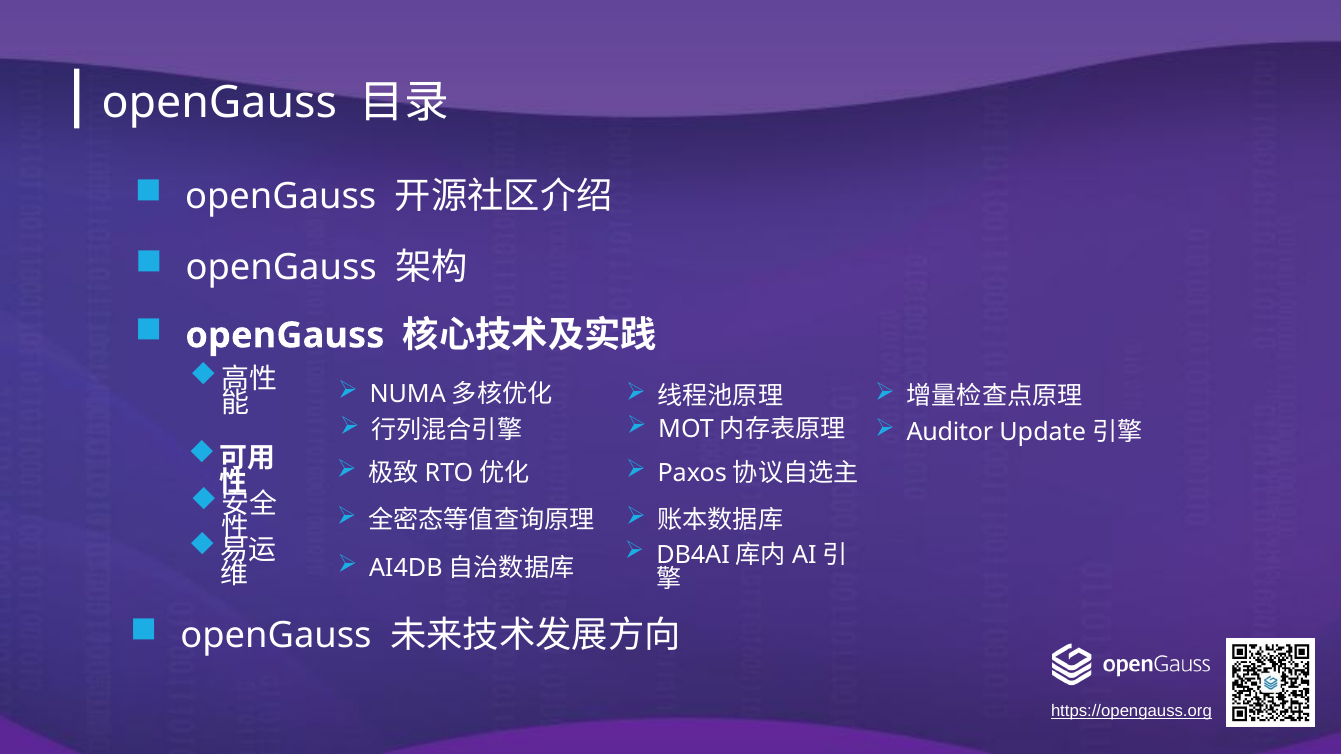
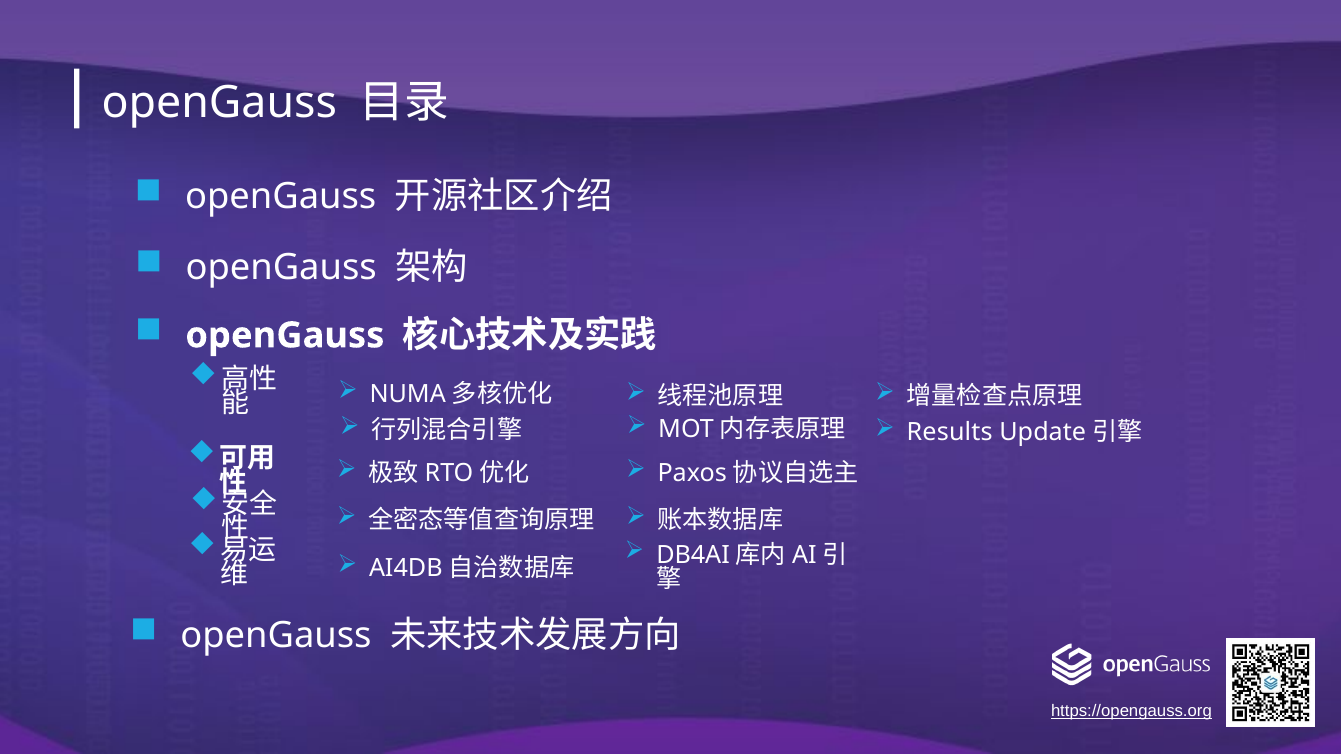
Auditor: Auditor -> Results
